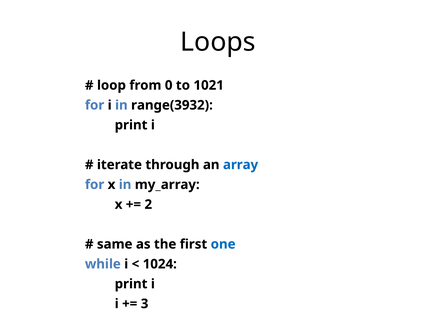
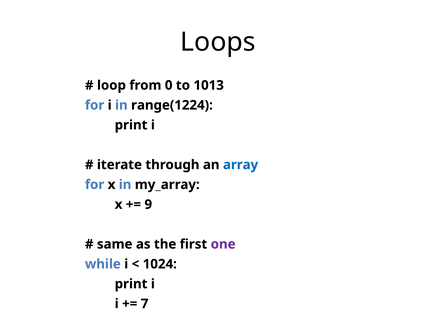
1021: 1021 -> 1013
range(3932: range(3932 -> range(1224
2: 2 -> 9
one colour: blue -> purple
3: 3 -> 7
